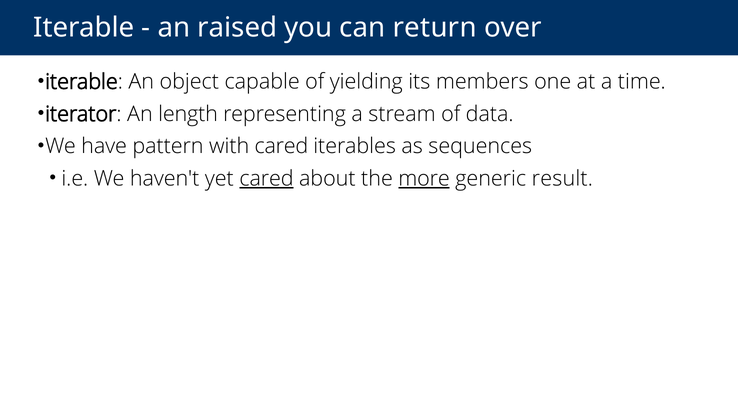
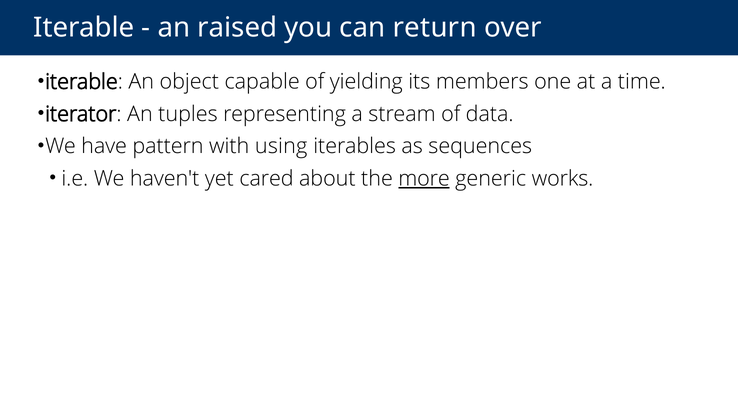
length: length -> tuples
with cared: cared -> using
cared at (266, 179) underline: present -> none
result: result -> works
